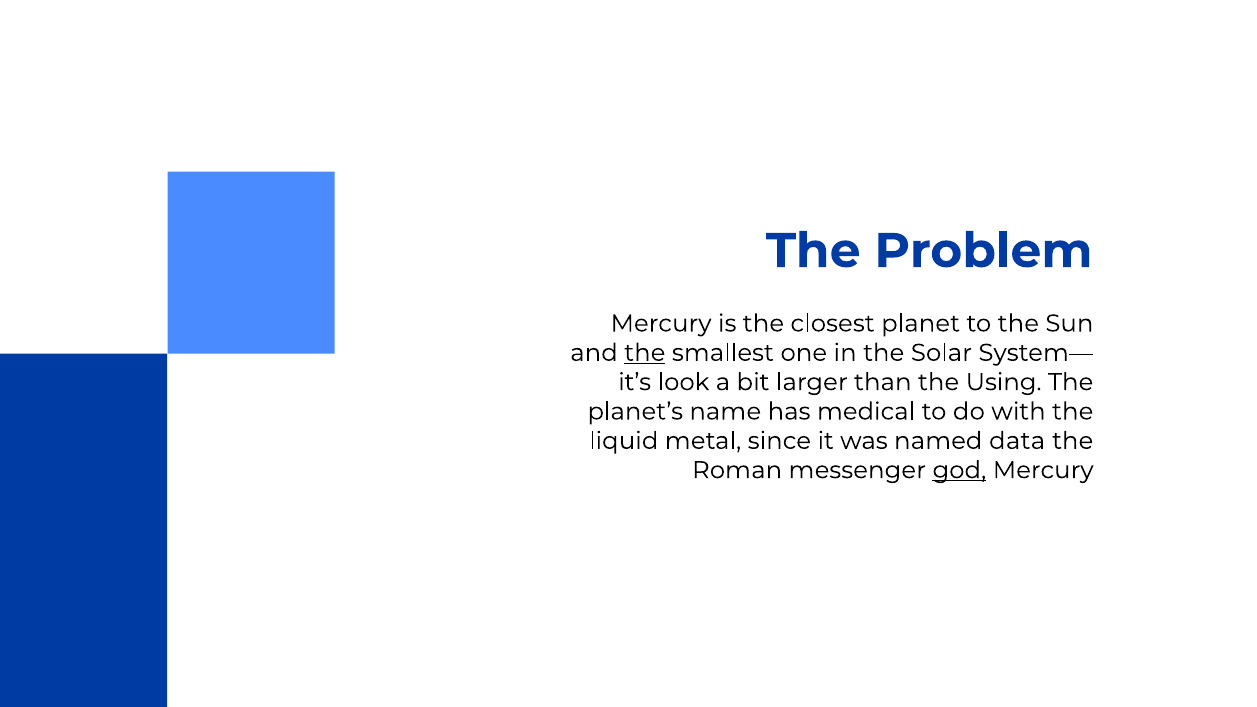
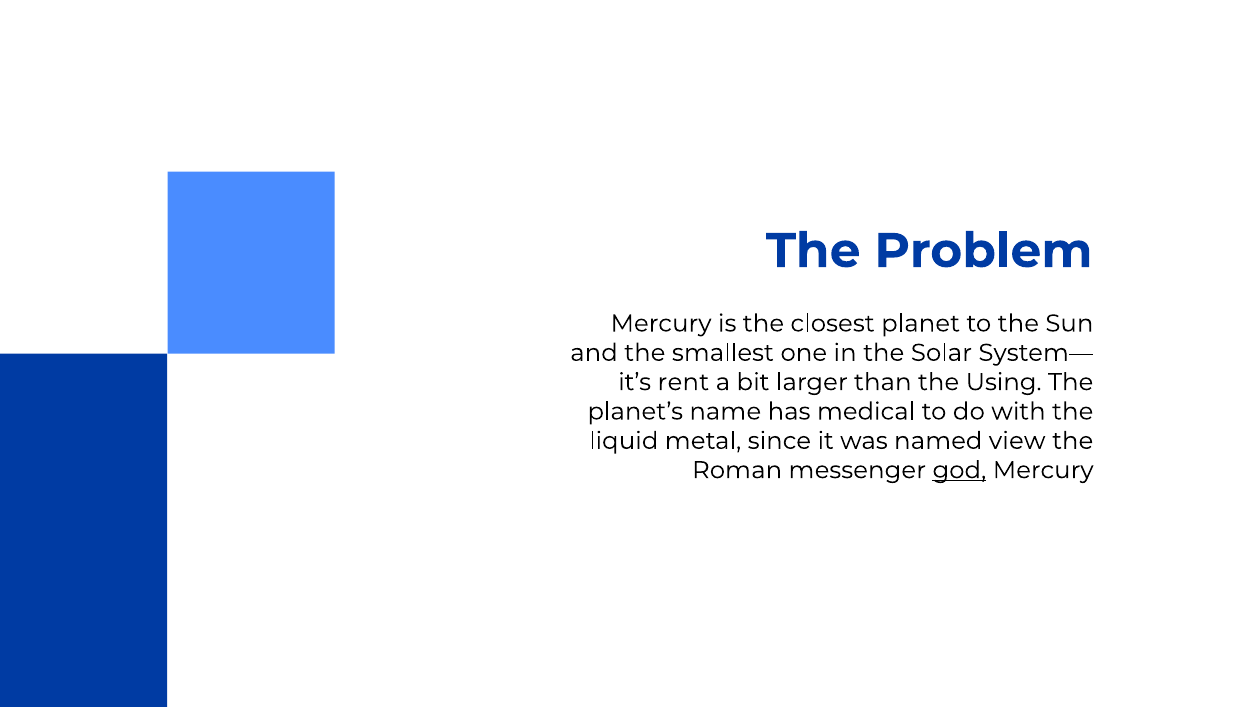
the at (645, 353) underline: present -> none
look: look -> rent
data: data -> view
